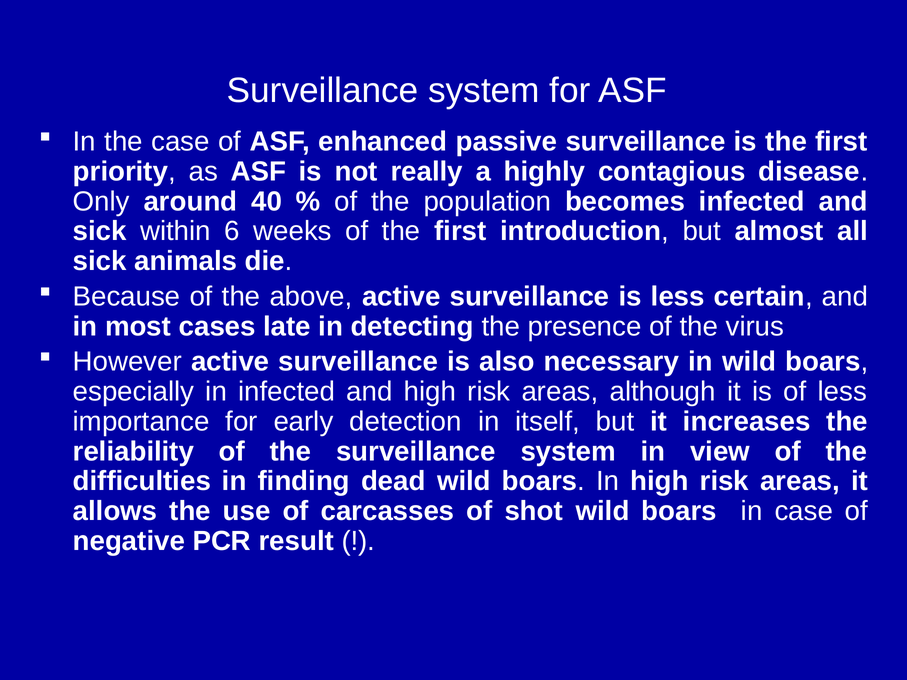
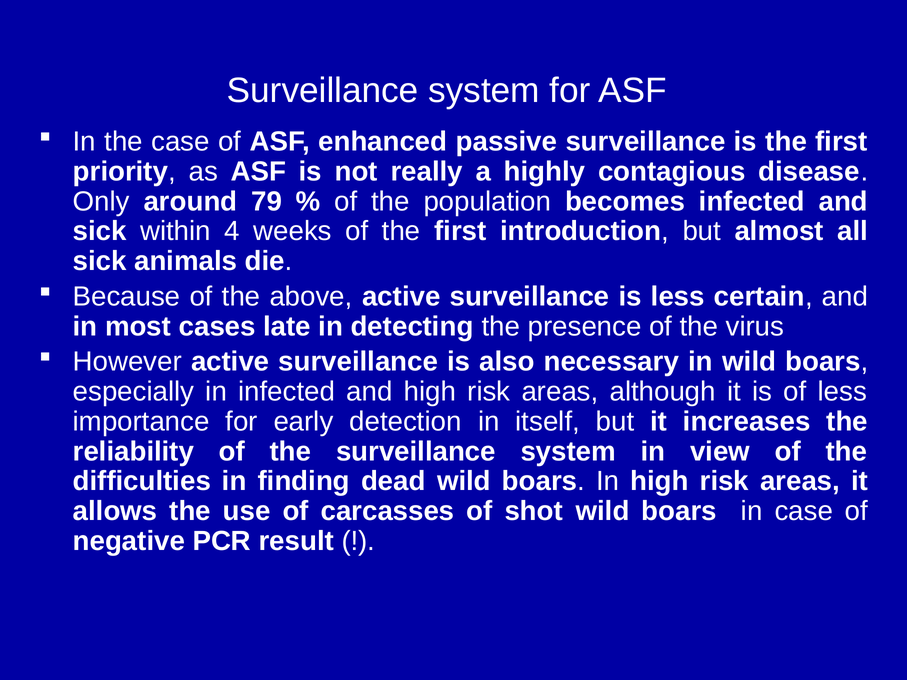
40: 40 -> 79
6: 6 -> 4
